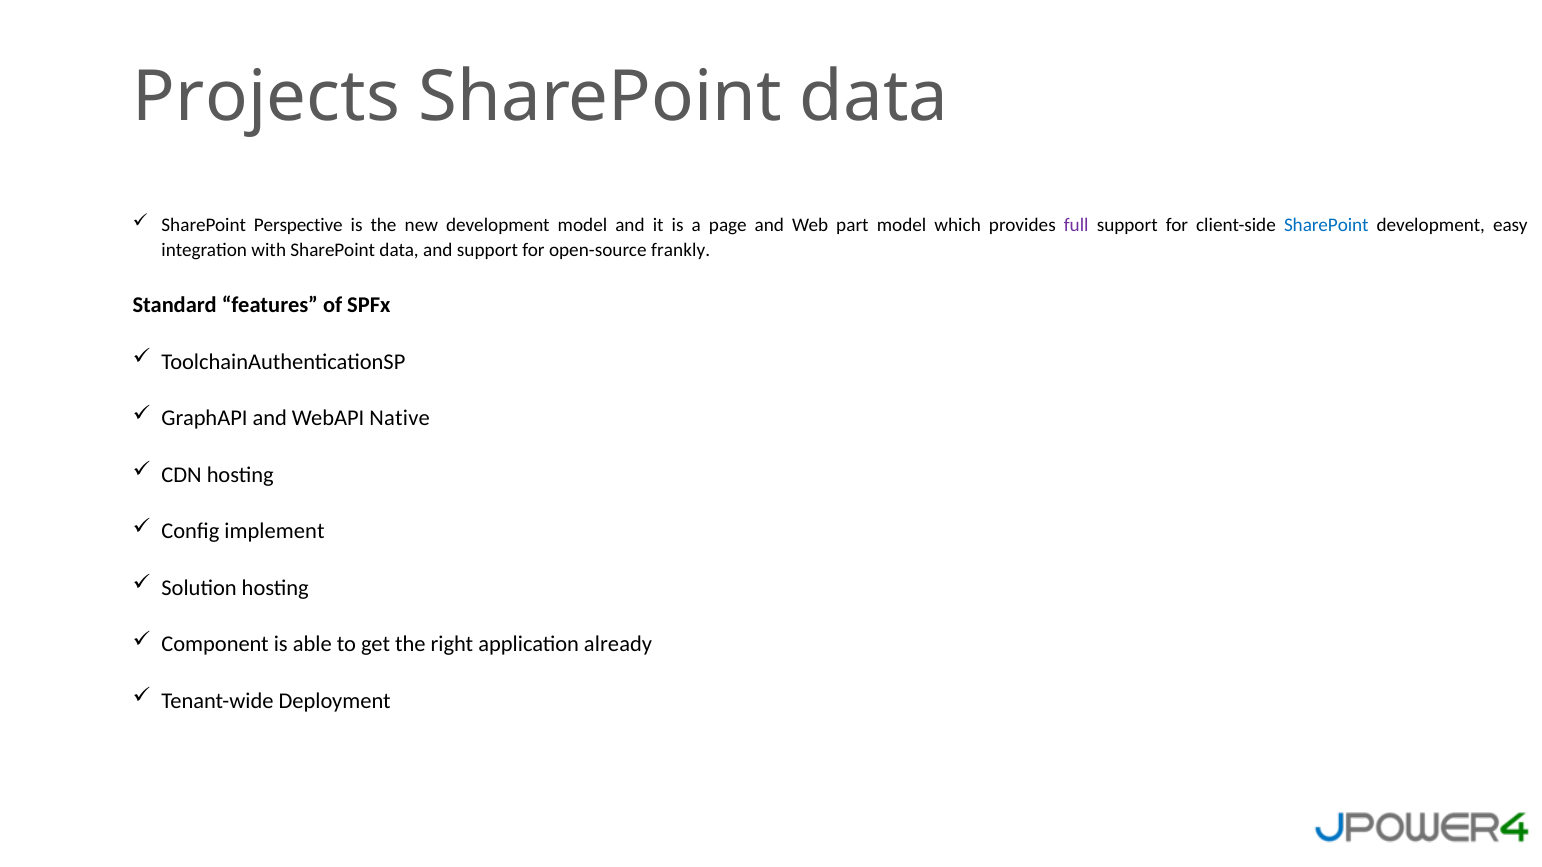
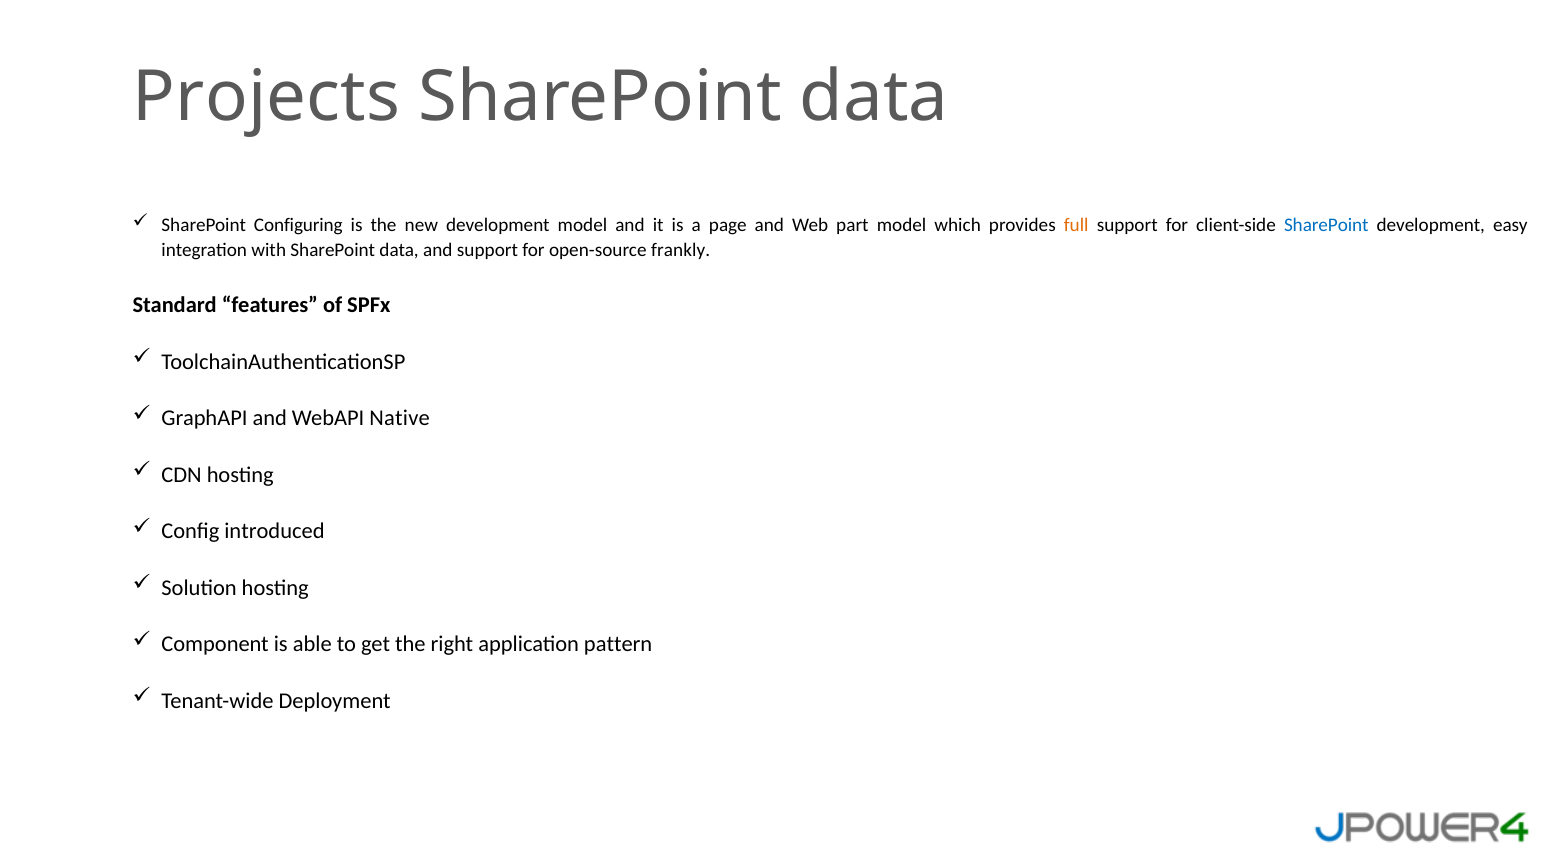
Perspective: Perspective -> Configuring
full colour: purple -> orange
implement: implement -> introduced
already: already -> pattern
